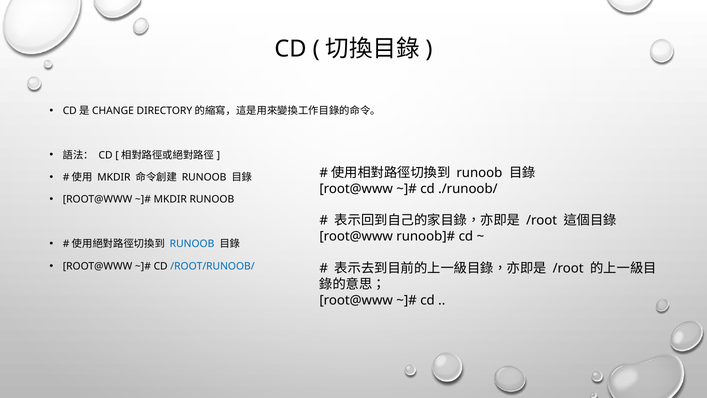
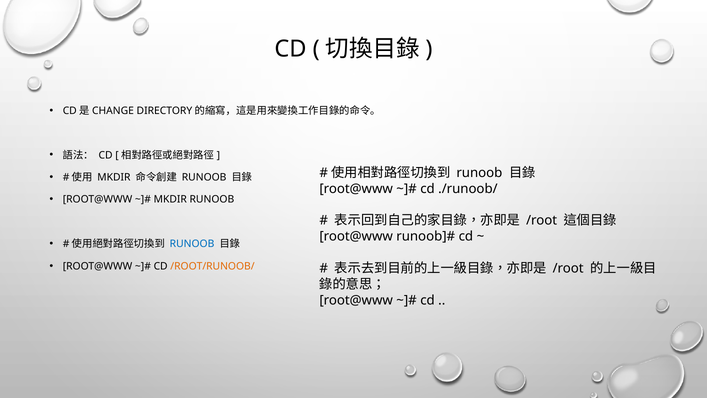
/ROOT/RUNOOB/ colour: blue -> orange
